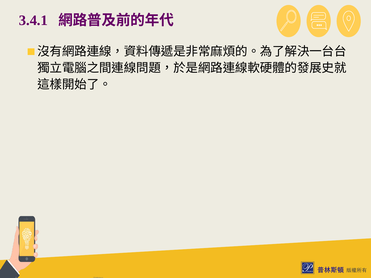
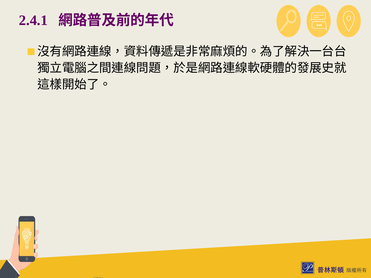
3.4.1: 3.4.1 -> 2.4.1
